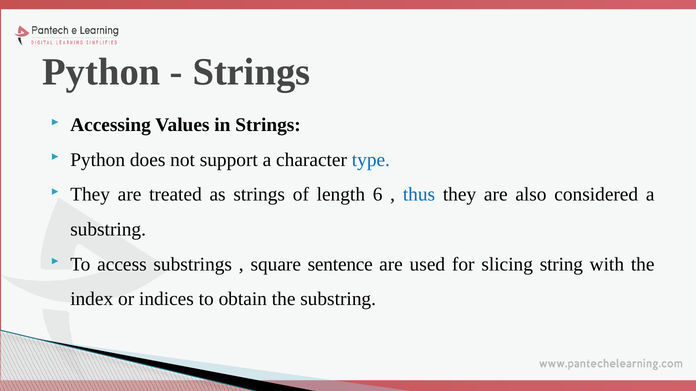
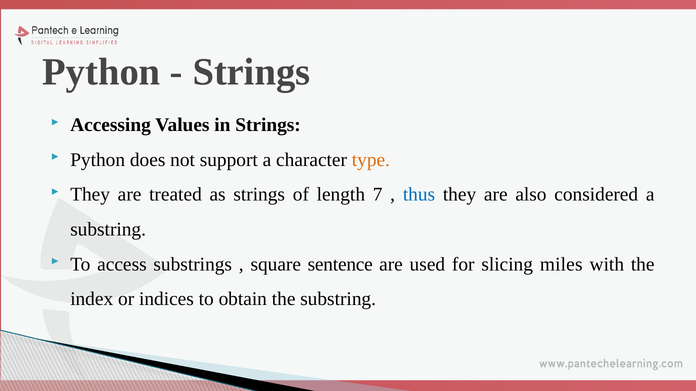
type colour: blue -> orange
6: 6 -> 7
string: string -> miles
